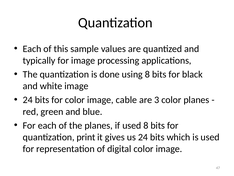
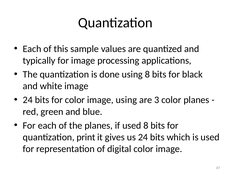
image cable: cable -> using
